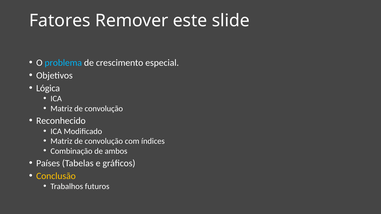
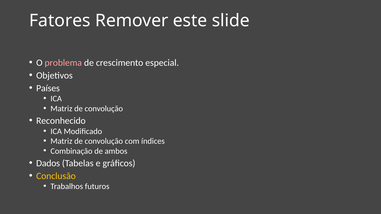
problema colour: light blue -> pink
Lógica: Lógica -> Países
Países: Países -> Dados
